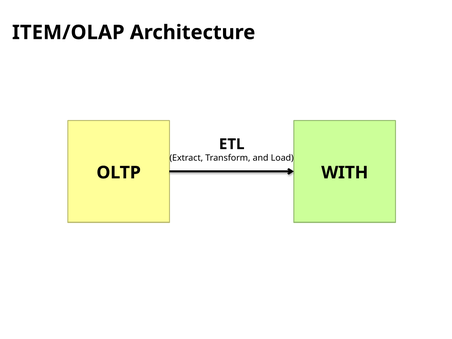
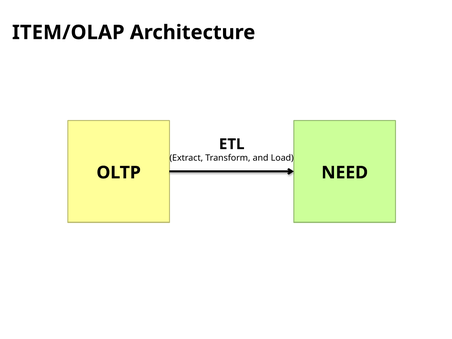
WITH: WITH -> NEED
